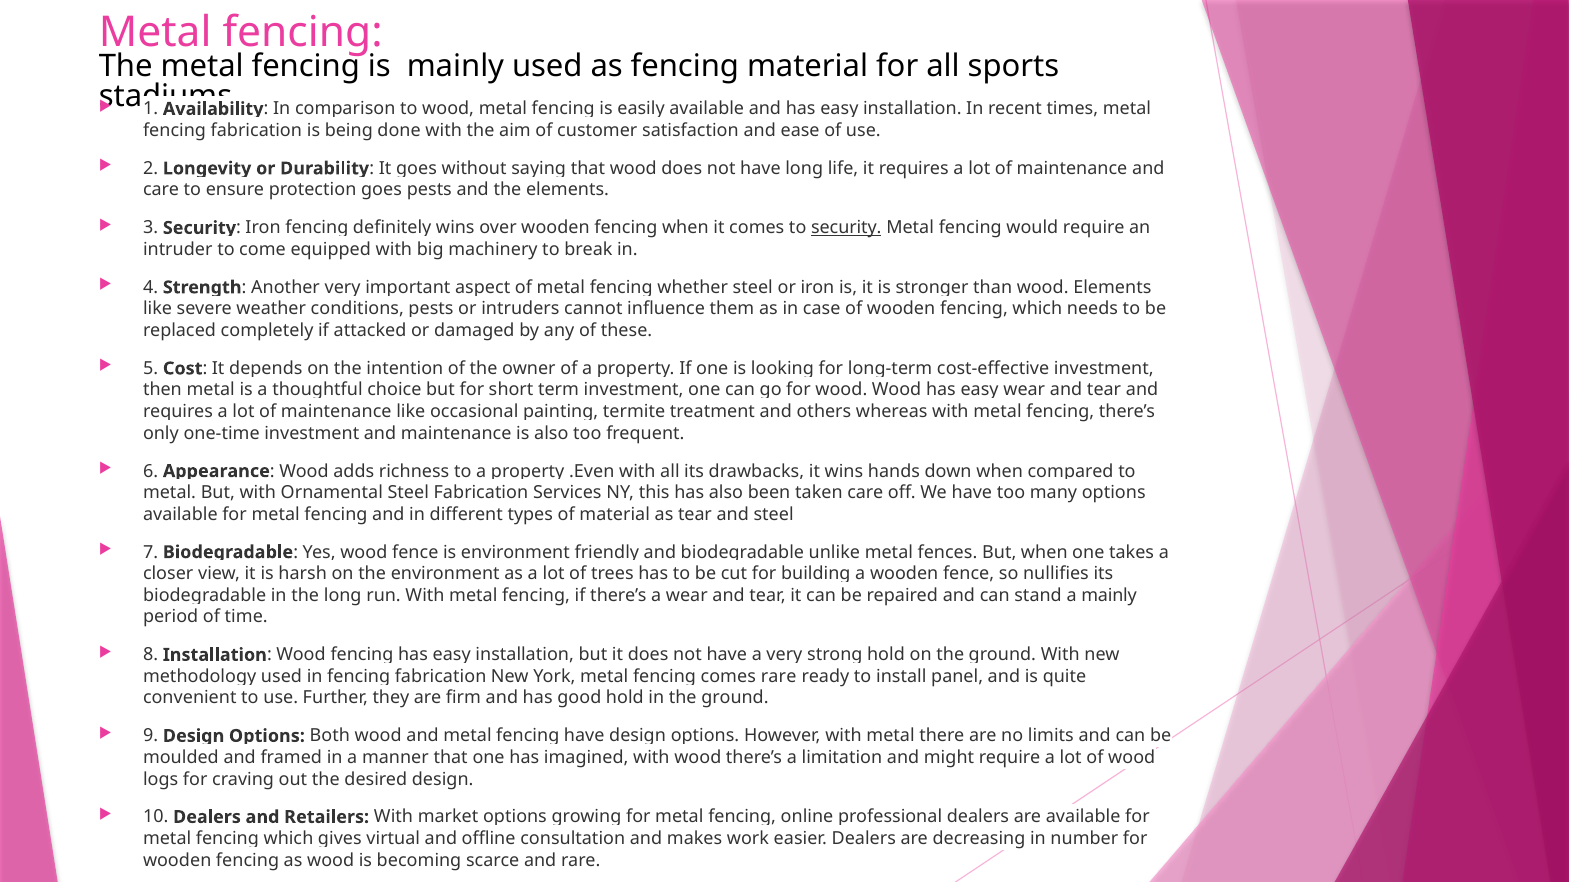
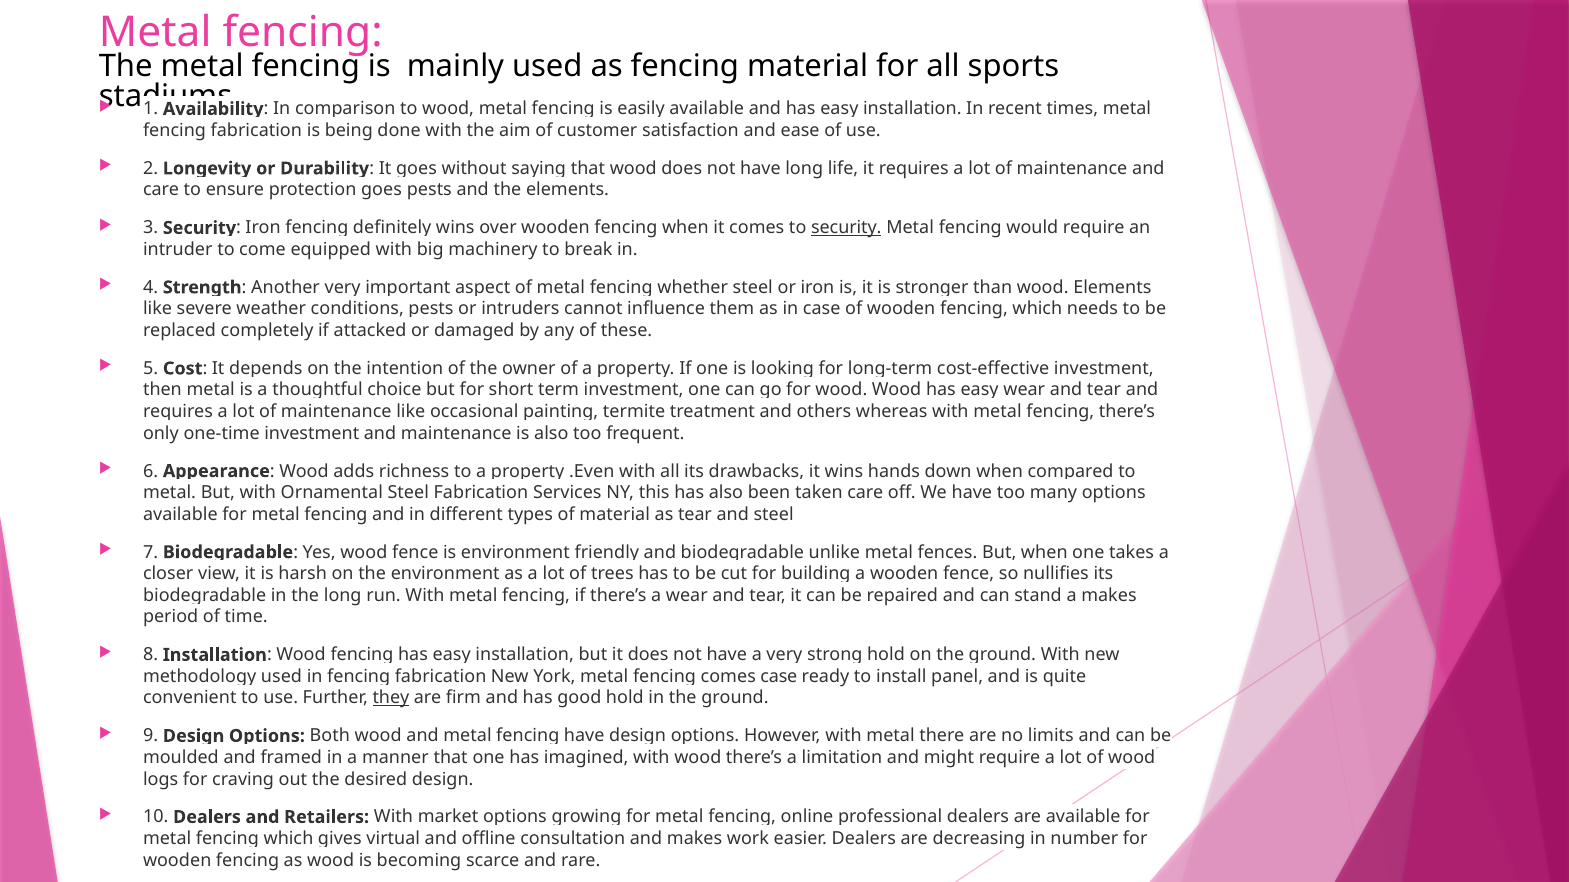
a mainly: mainly -> makes
rare at (779, 677): rare -> case
they underline: none -> present
